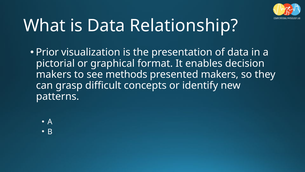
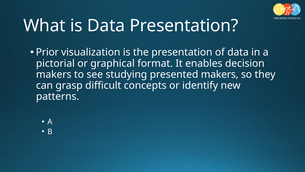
Data Relationship: Relationship -> Presentation
methods: methods -> studying
